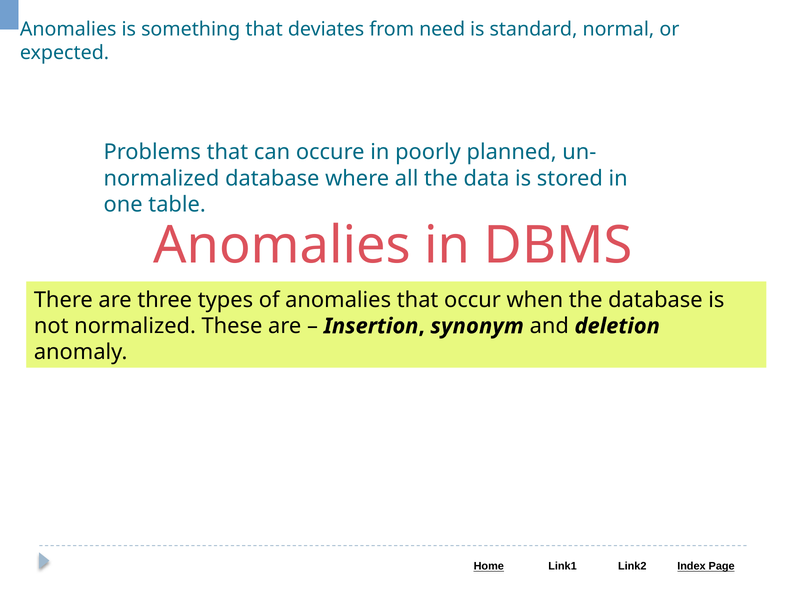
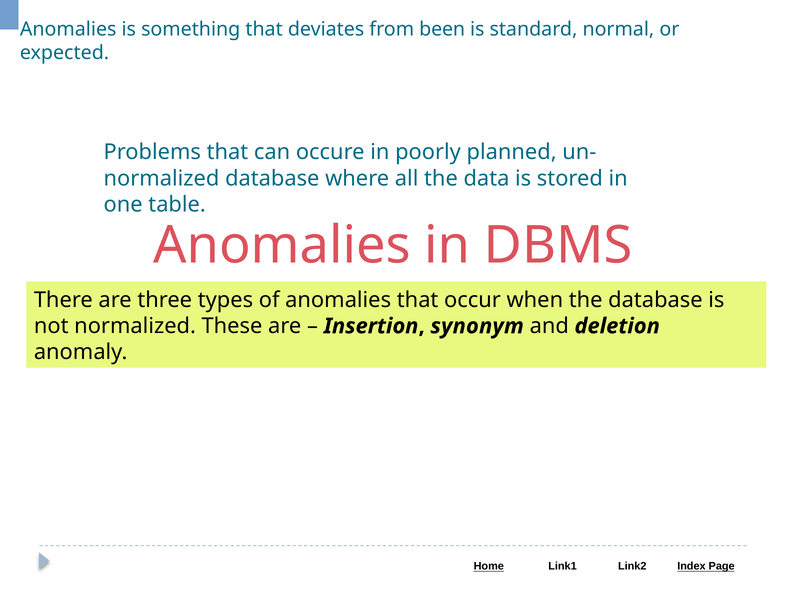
need: need -> been
